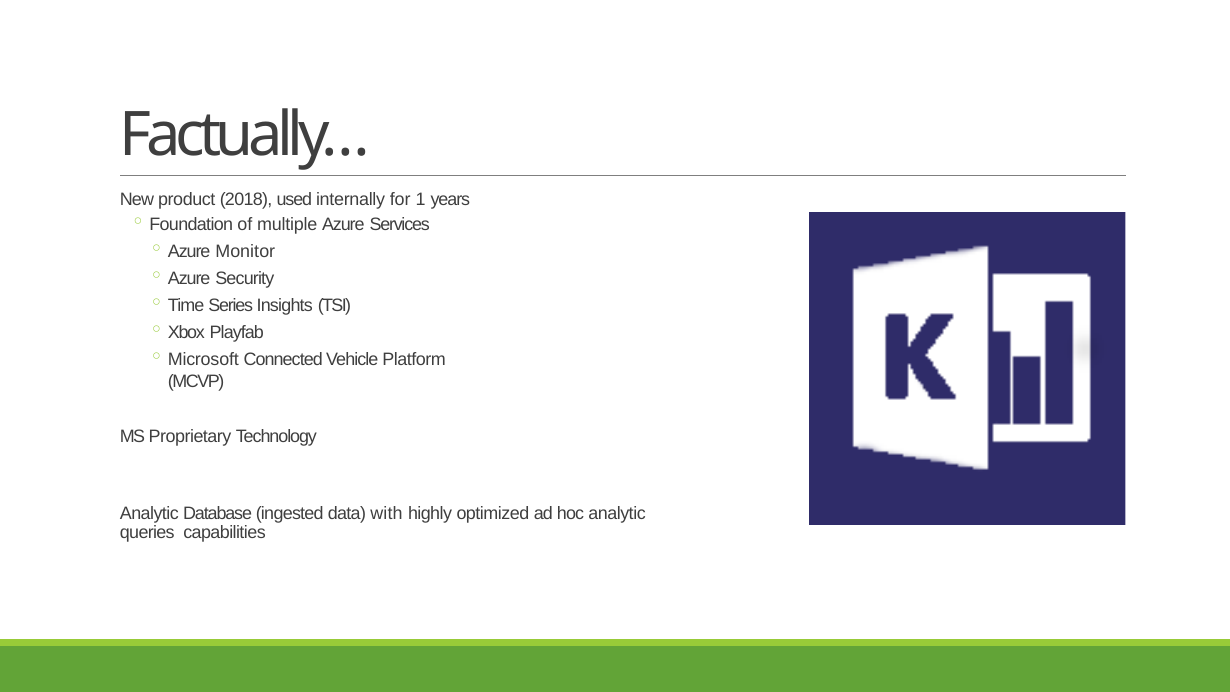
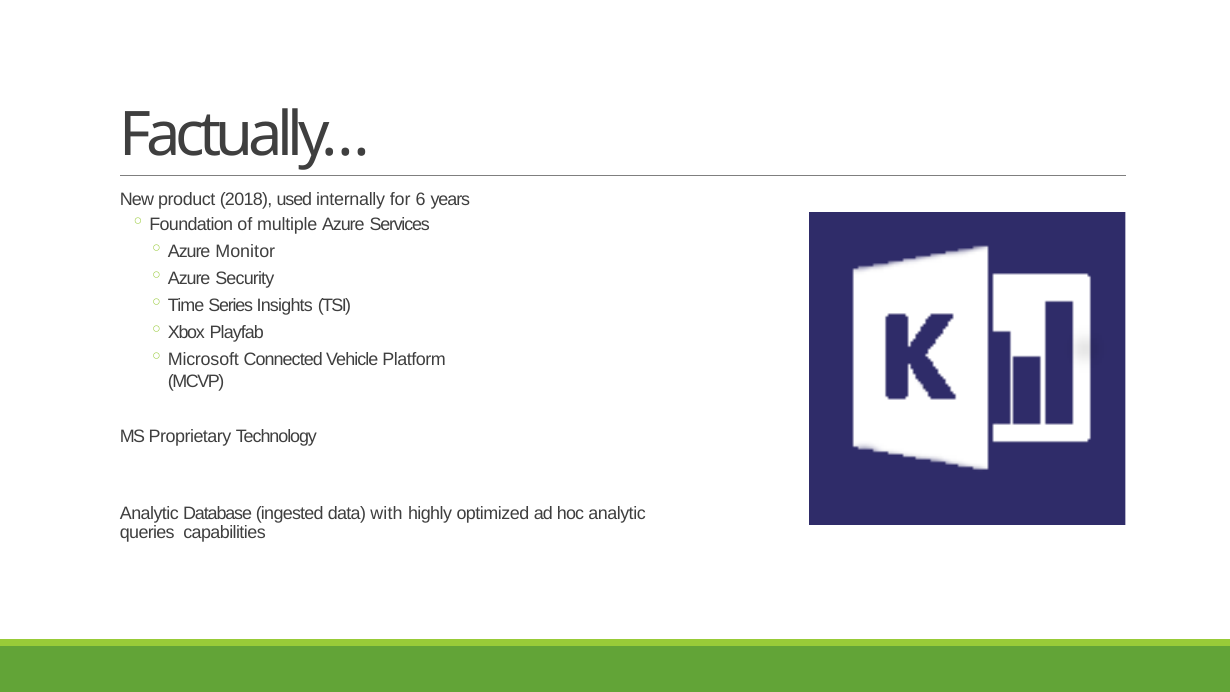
1: 1 -> 6
